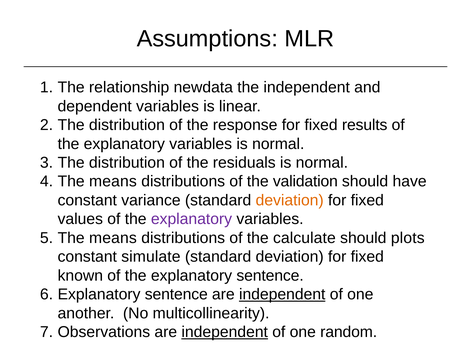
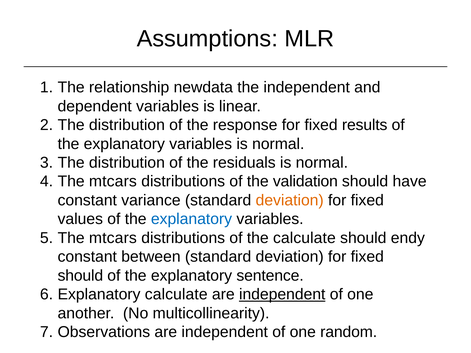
means at (113, 182): means -> mtcars
explanatory at (191, 219) colour: purple -> blue
means at (113, 238): means -> mtcars
plots: plots -> endy
simulate: simulate -> between
known at (80, 276): known -> should
sentence at (176, 295): sentence -> calculate
independent at (225, 332) underline: present -> none
